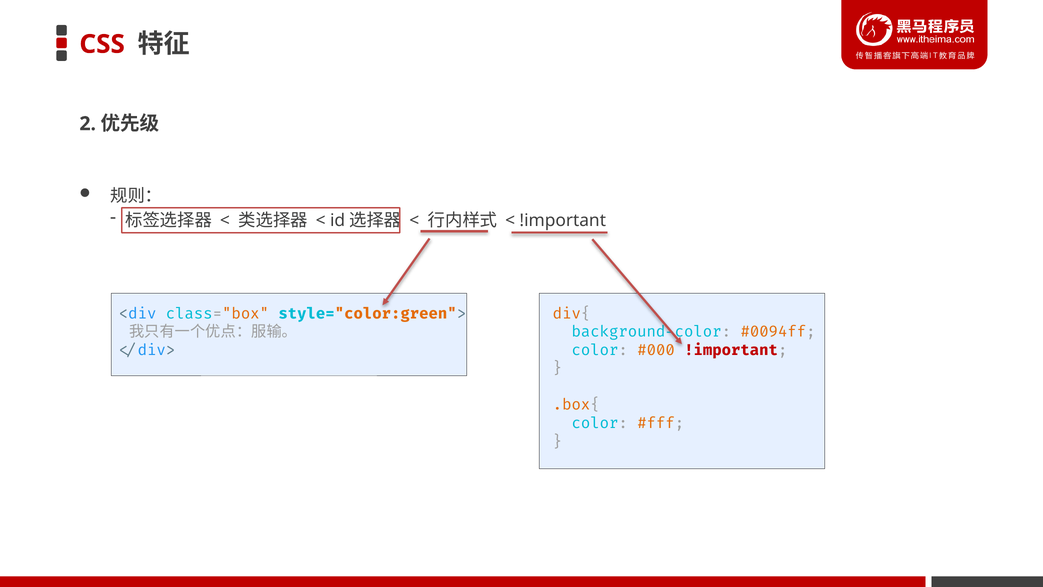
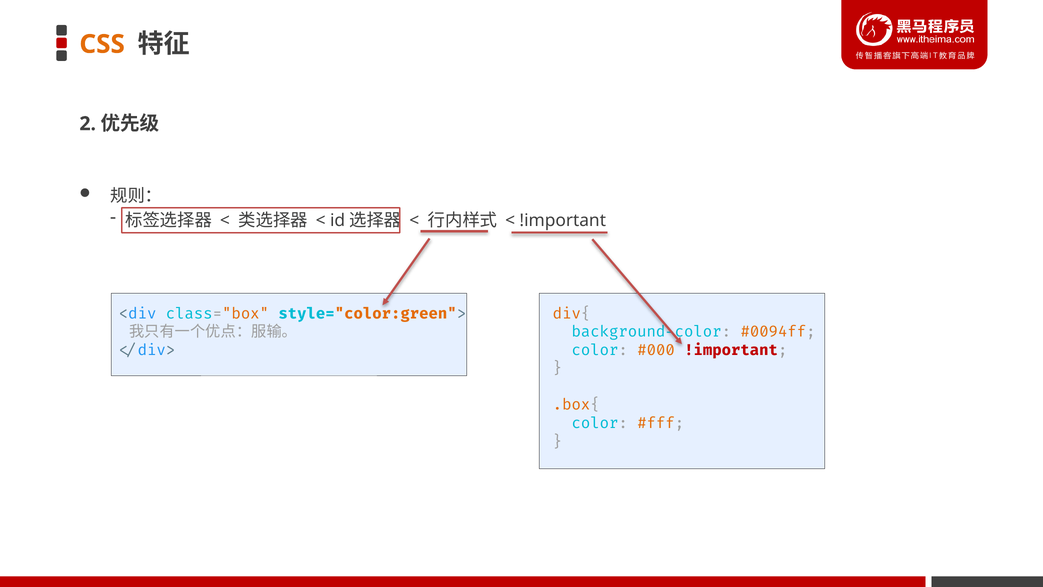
CSS colour: red -> orange
